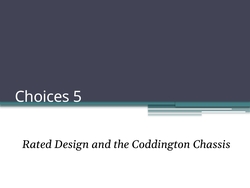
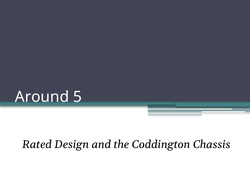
Choices: Choices -> Around
